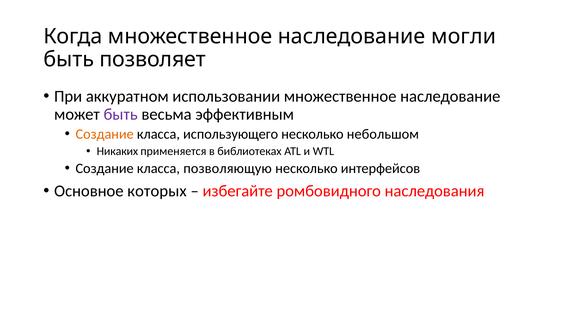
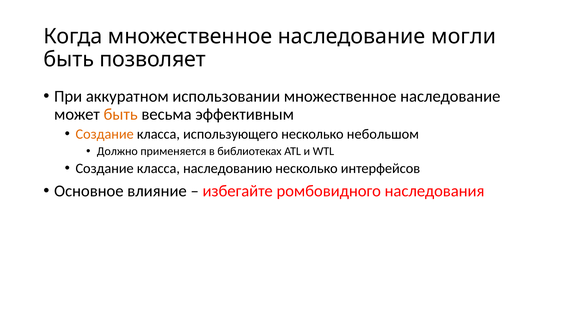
быть at (121, 114) colour: purple -> orange
Никаких: Никаких -> Должно
позволяющую: позволяющую -> наследованию
которых: которых -> влияние
